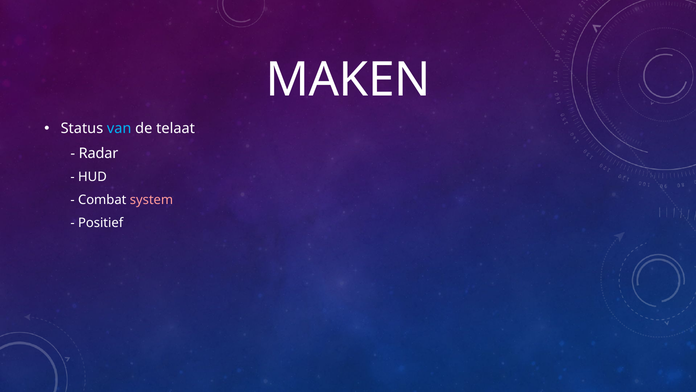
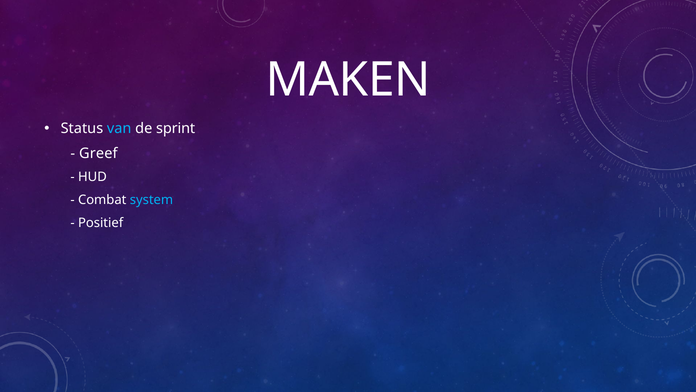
telaat: telaat -> sprint
Radar: Radar -> Greef
system colour: pink -> light blue
